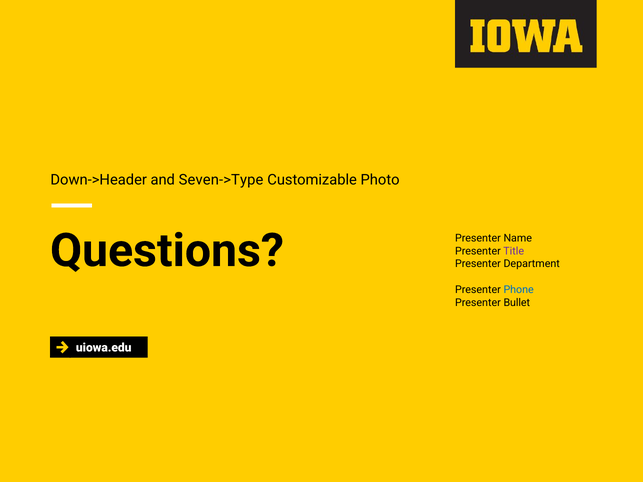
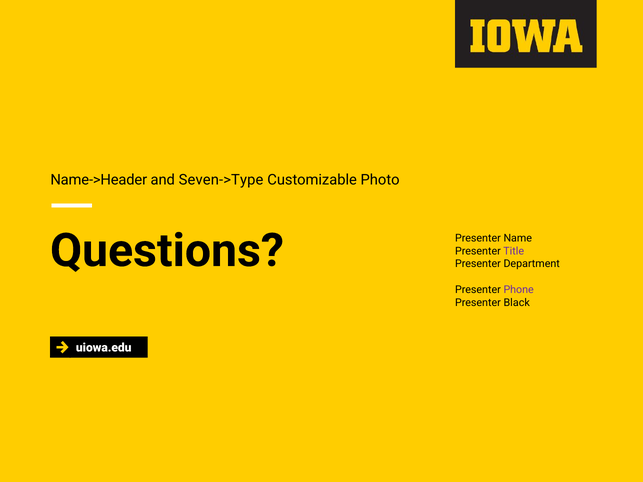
Down->Header: Down->Header -> Name->Header
Phone colour: blue -> purple
Bullet: Bullet -> Black
